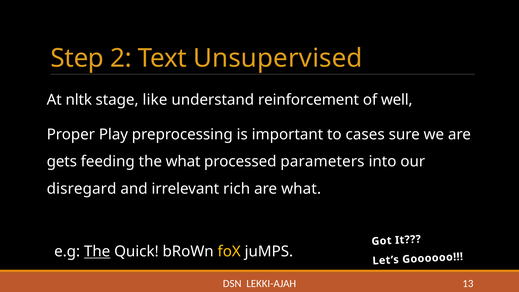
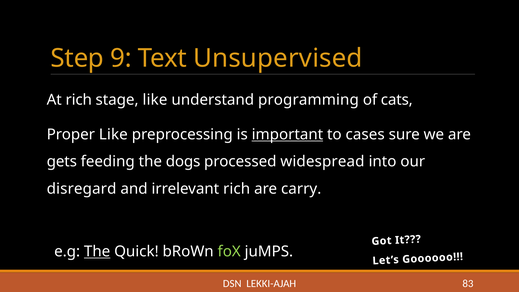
2: 2 -> 9
At nltk: nltk -> rich
reinforcement: reinforcement -> programming
well: well -> cats
Proper Play: Play -> Like
important underline: none -> present
the what: what -> dogs
parameters: parameters -> widespread
are what: what -> carry
foX colour: yellow -> light green
13: 13 -> 83
